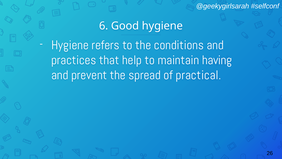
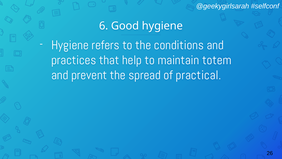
having: having -> totem
